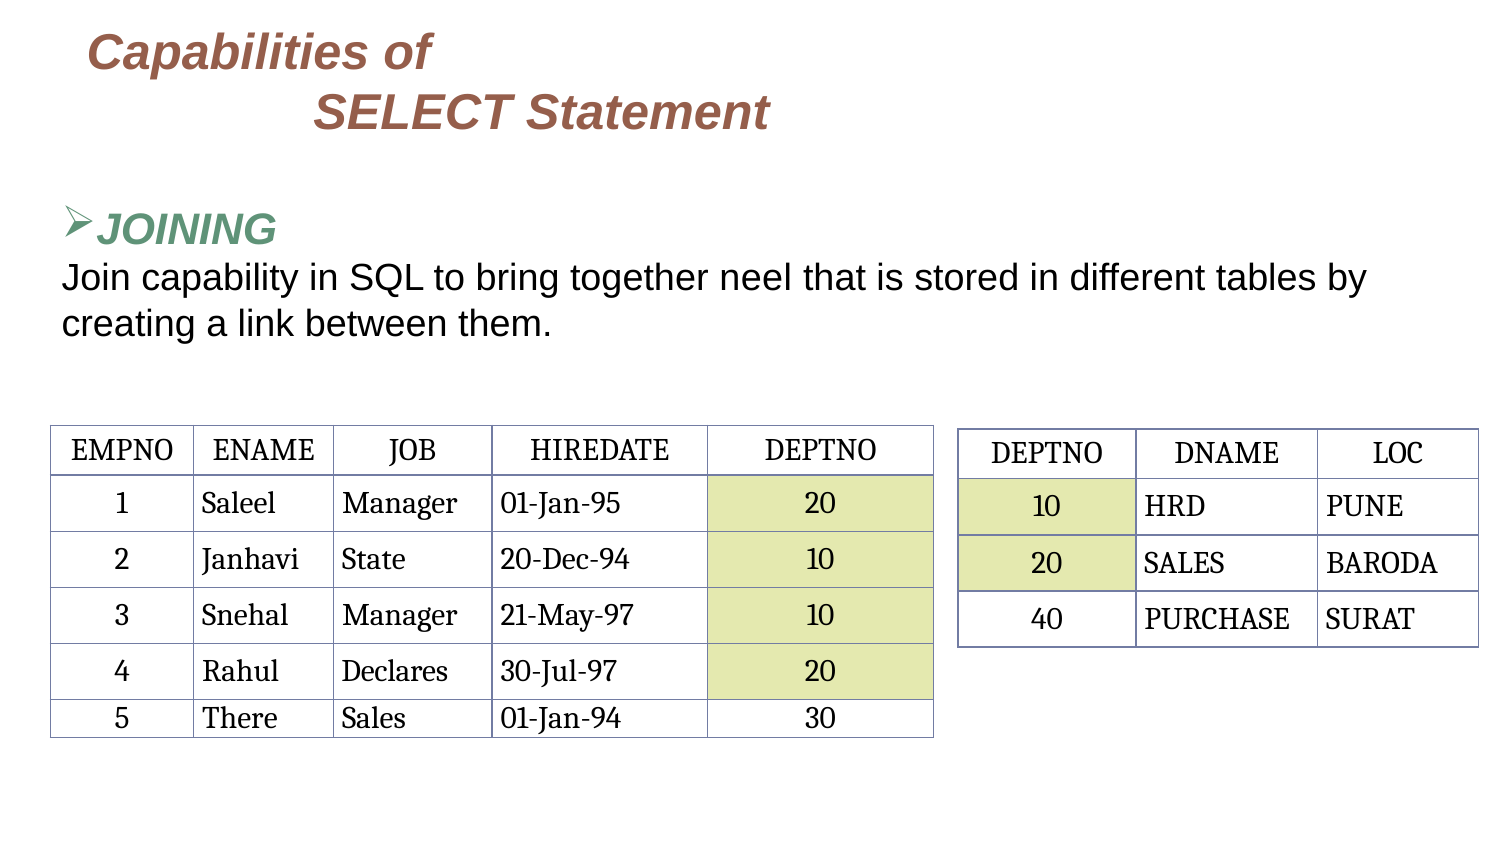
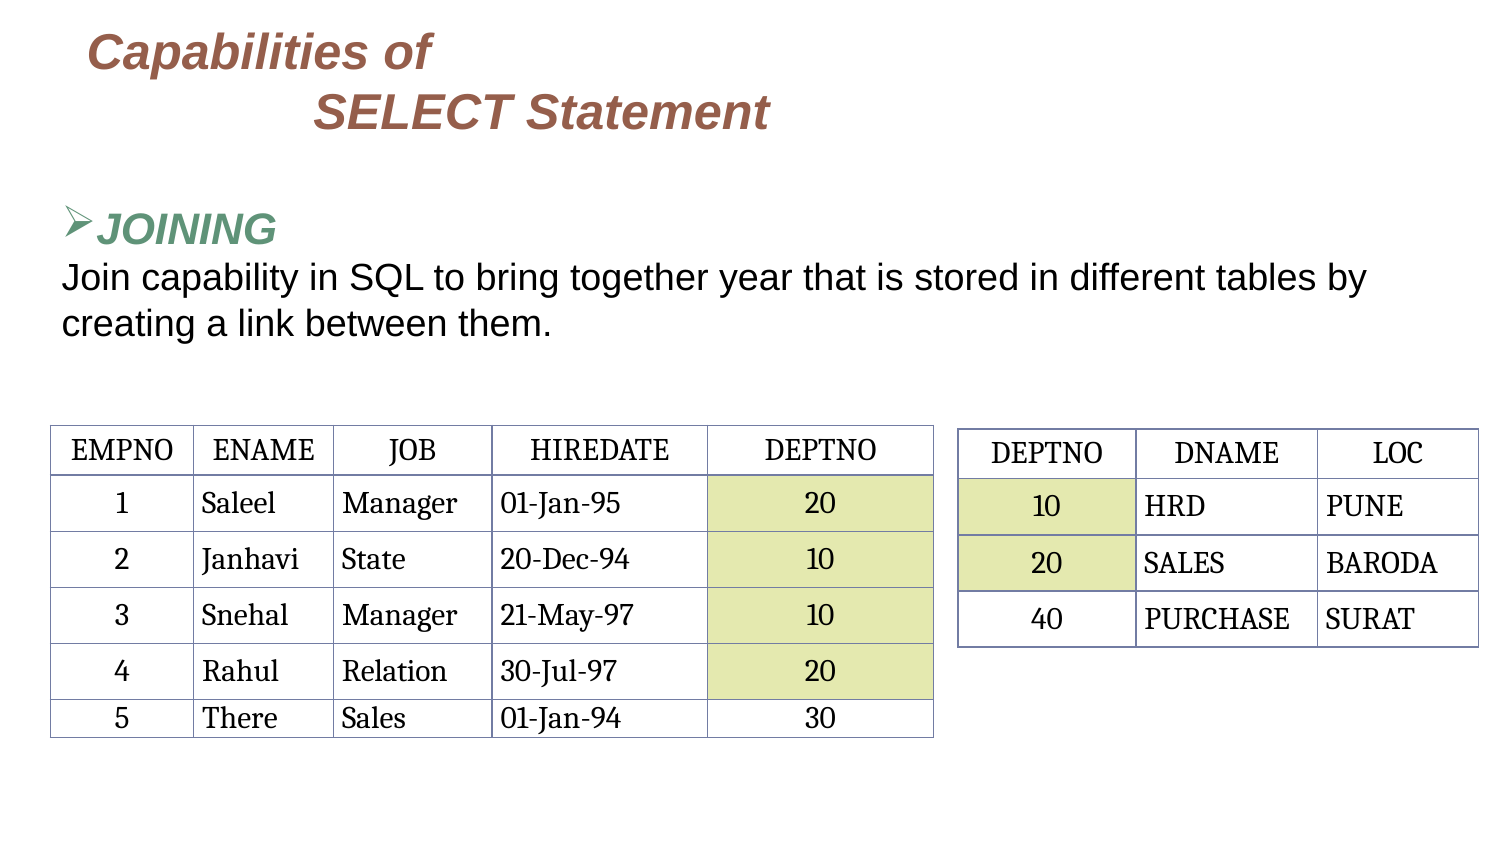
neel: neel -> year
Declares: Declares -> Relation
